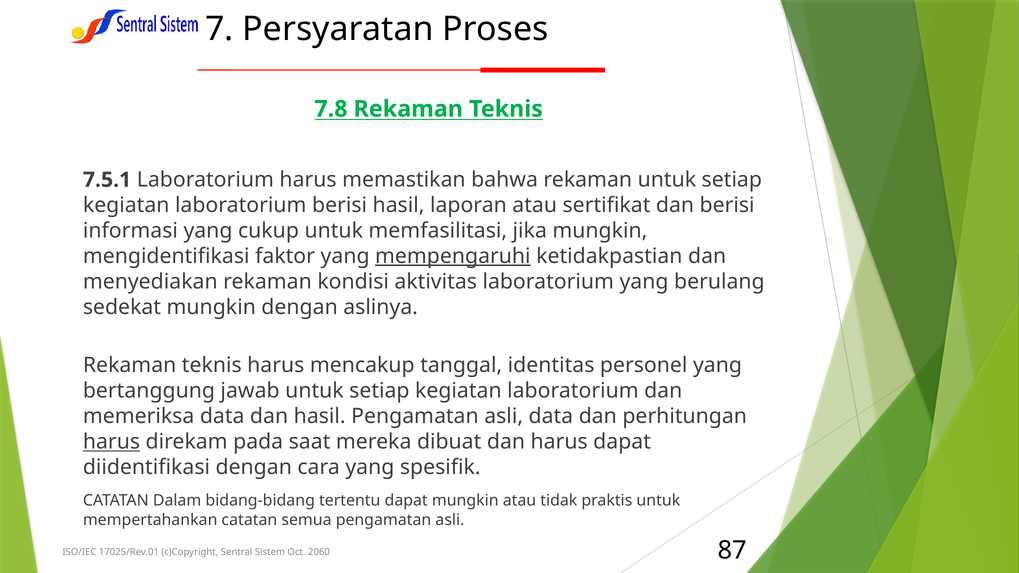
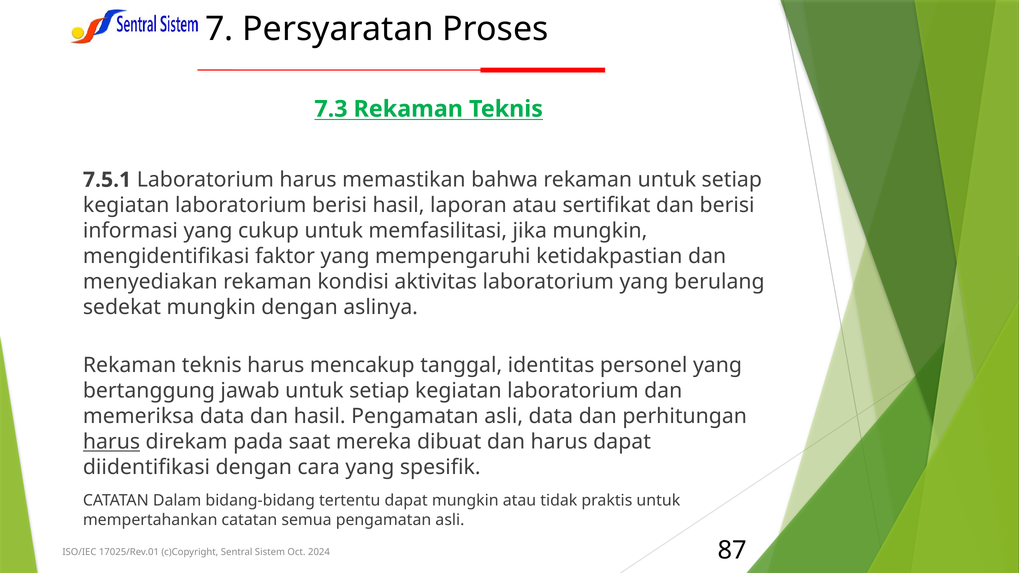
7.8: 7.8 -> 7.3
mempengaruhi underline: present -> none
2060: 2060 -> 2024
